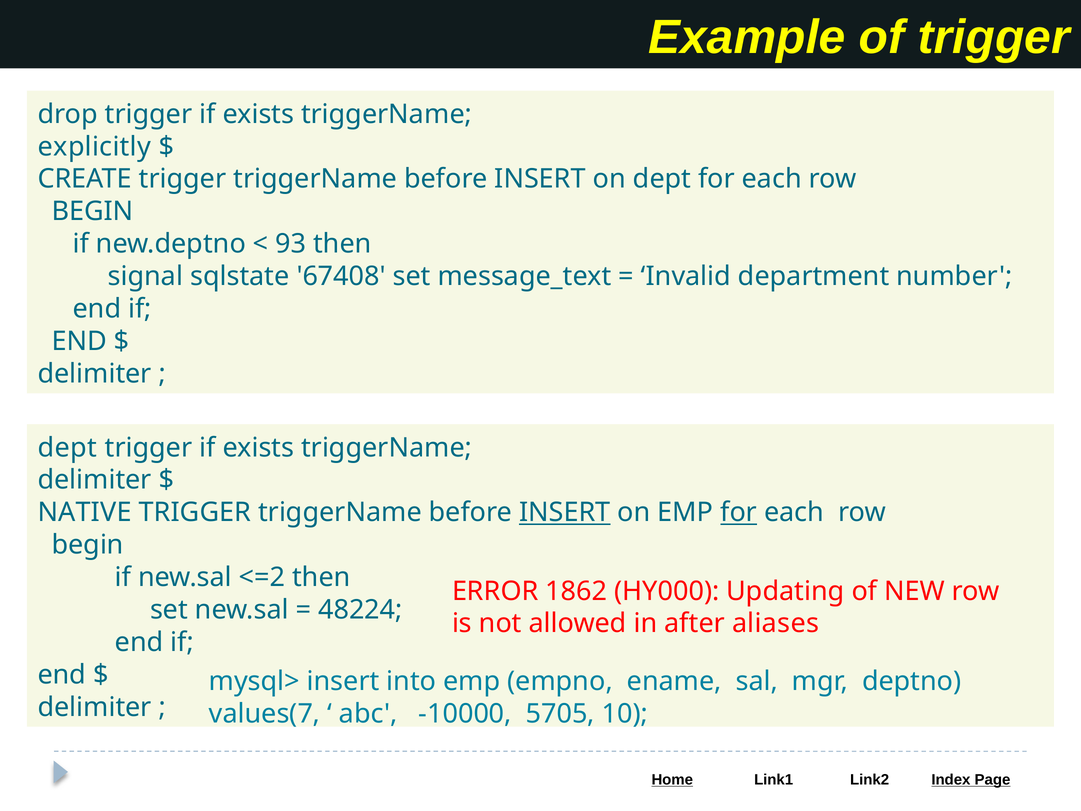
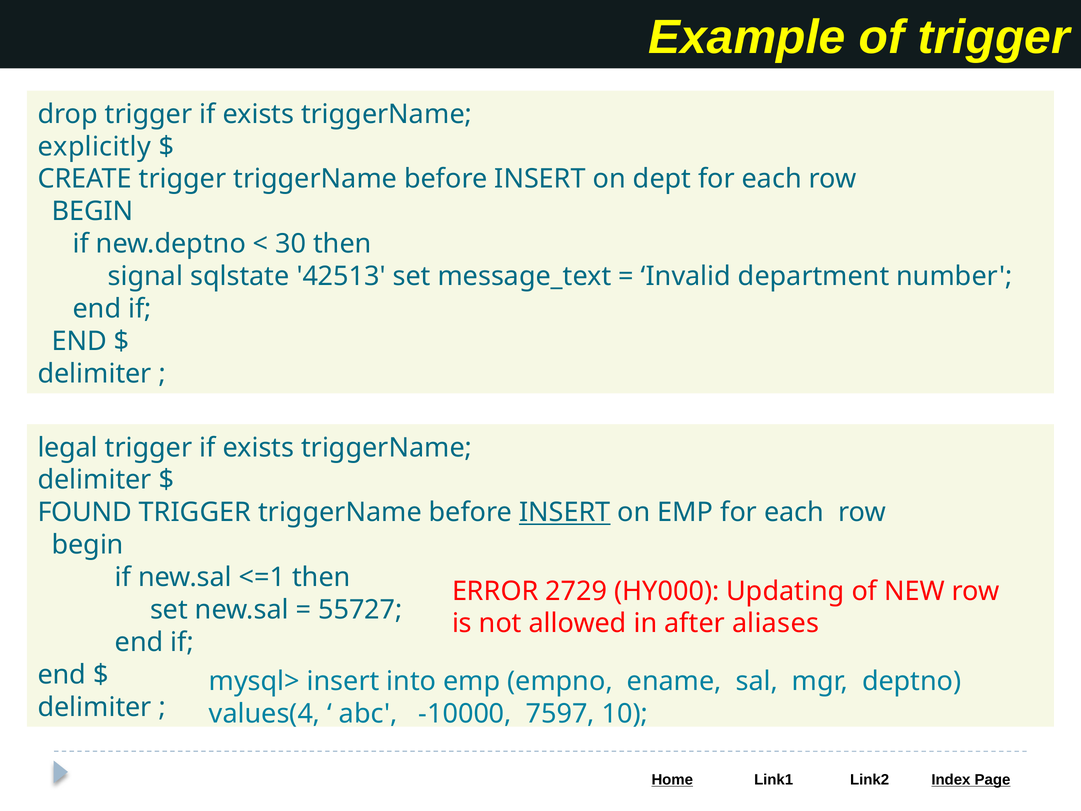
93: 93 -> 30
67408: 67408 -> 42513
dept at (68, 447): dept -> legal
NATIVE: NATIVE -> FOUND
for at (739, 512) underline: present -> none
<=2: <=2 -> <=1
1862: 1862 -> 2729
48224: 48224 -> 55727
values(7: values(7 -> values(4
5705: 5705 -> 7597
